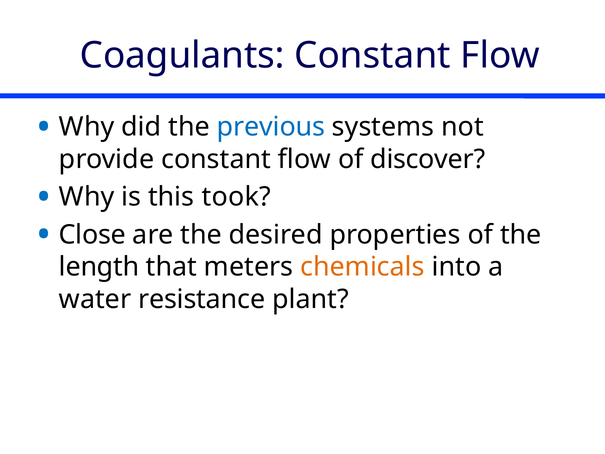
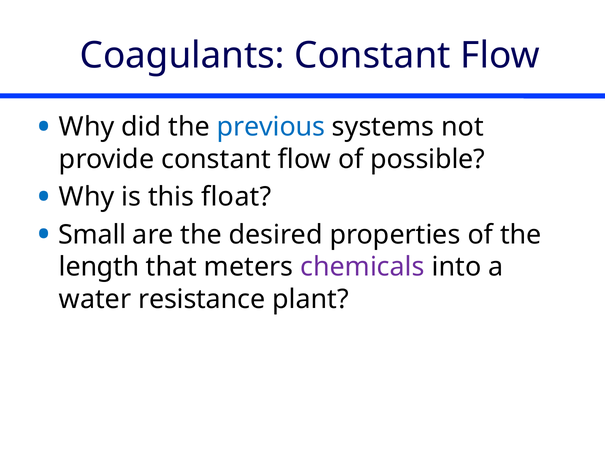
discover: discover -> possible
took: took -> float
Close: Close -> Small
chemicals colour: orange -> purple
